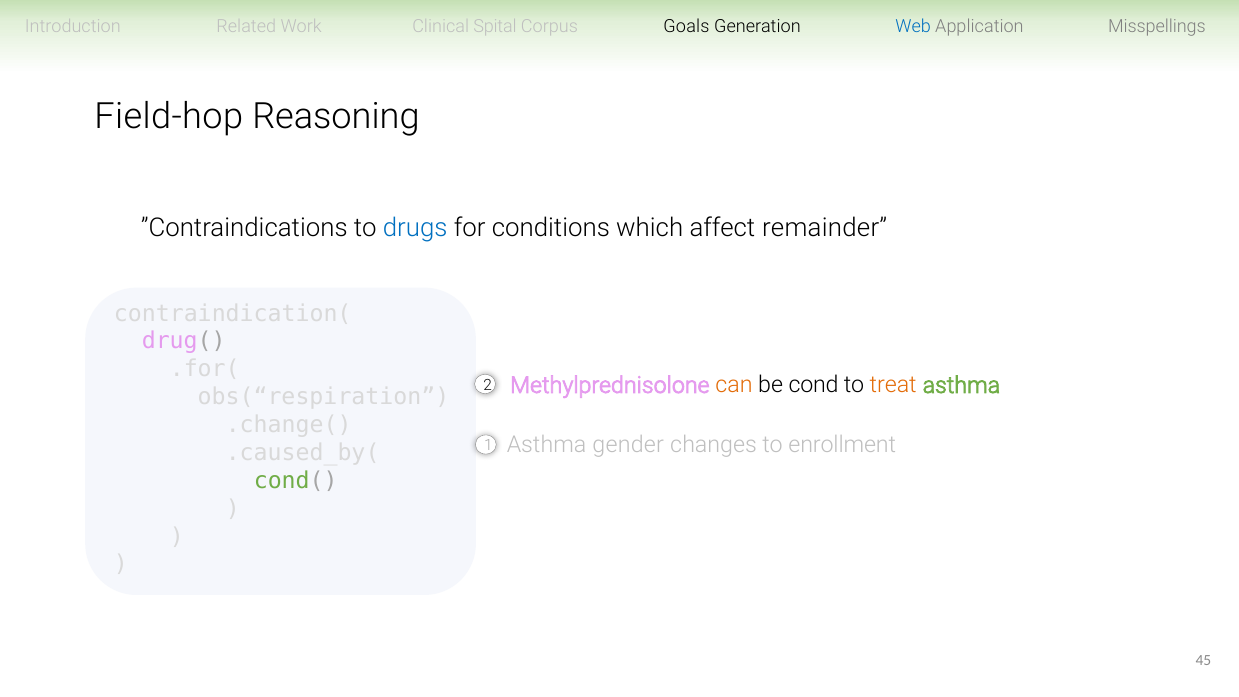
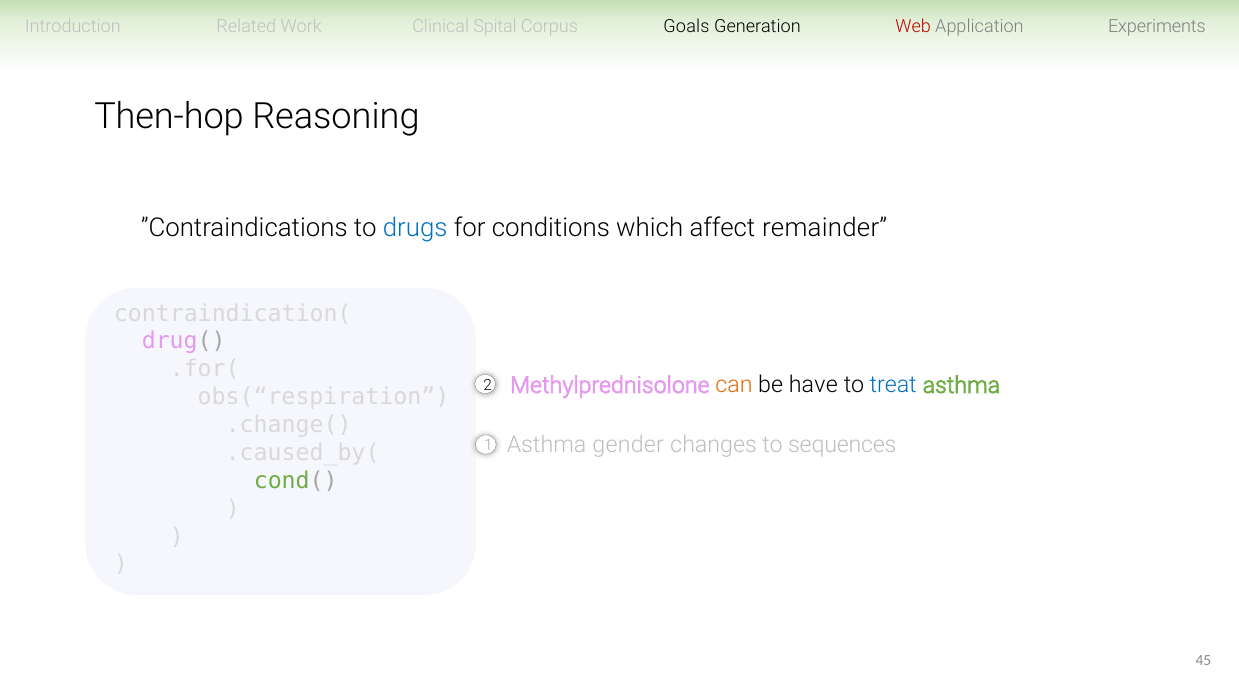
Web colour: blue -> red
Misspellings: Misspellings -> Experiments
Field-hop: Field-hop -> Then-hop
cond: cond -> have
treat colour: orange -> blue
enrollment: enrollment -> sequences
